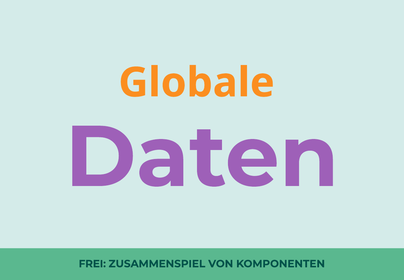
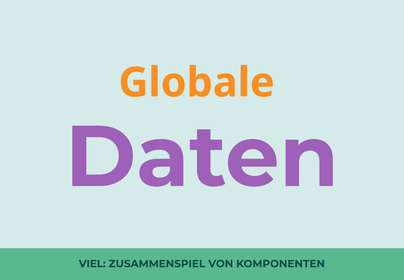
FREI: FREI -> VIEL
